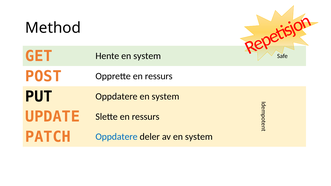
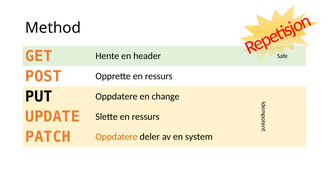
Hente en system: system -> header
Oppdatere en system: system -> change
Oppdatere at (116, 137) colour: blue -> orange
